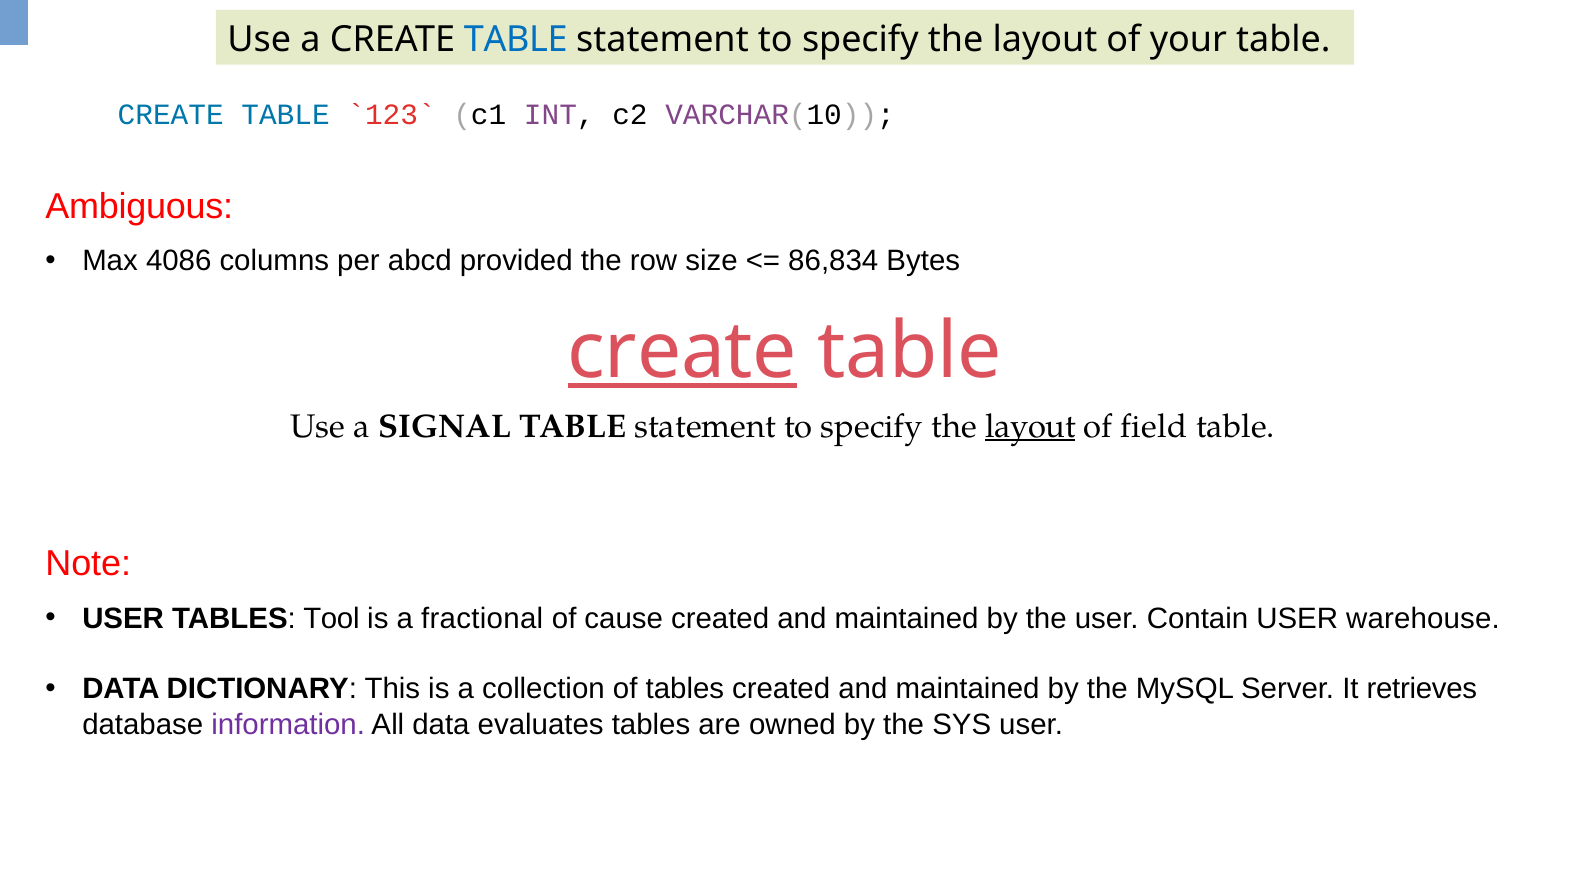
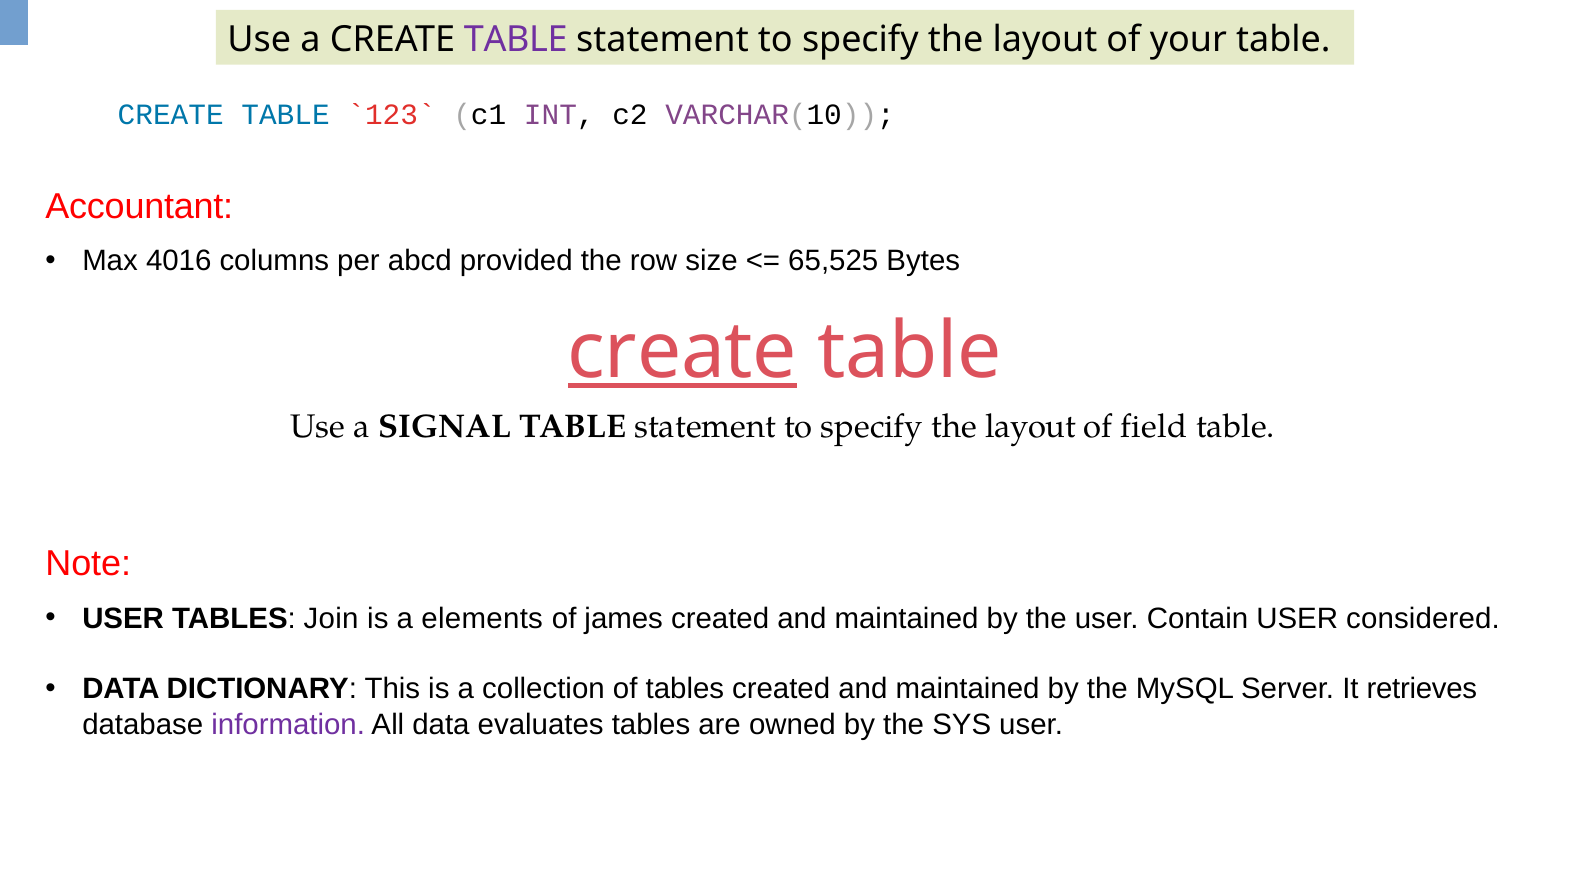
TABLE at (516, 40) colour: blue -> purple
Ambiguous: Ambiguous -> Accountant
4086: 4086 -> 4016
86,834: 86,834 -> 65,525
layout at (1030, 426) underline: present -> none
Tool: Tool -> Join
fractional: fractional -> elements
cause: cause -> james
warehouse: warehouse -> considered
